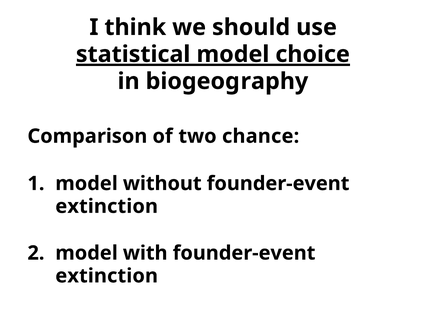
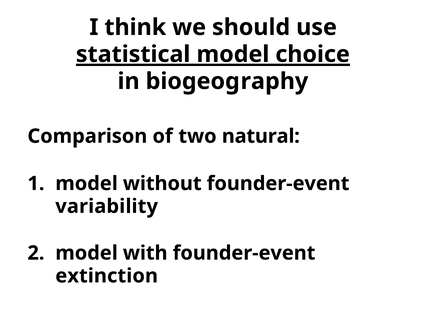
chance: chance -> natural
extinction at (107, 207): extinction -> variability
